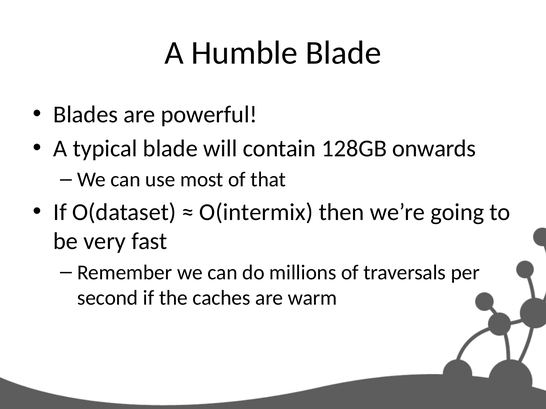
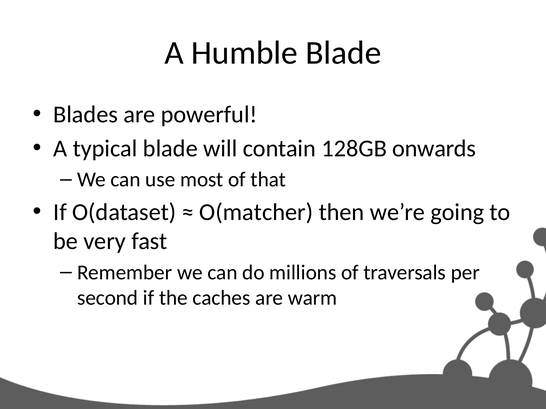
O(intermix: O(intermix -> O(matcher
